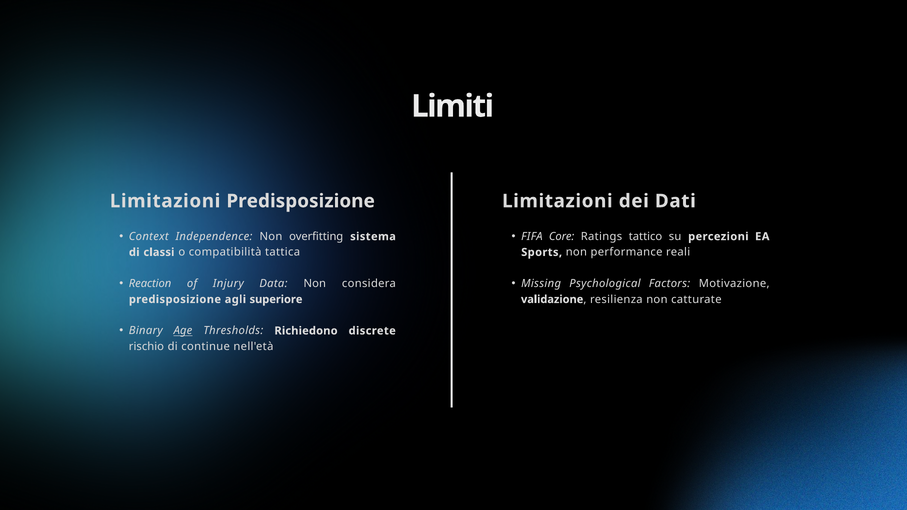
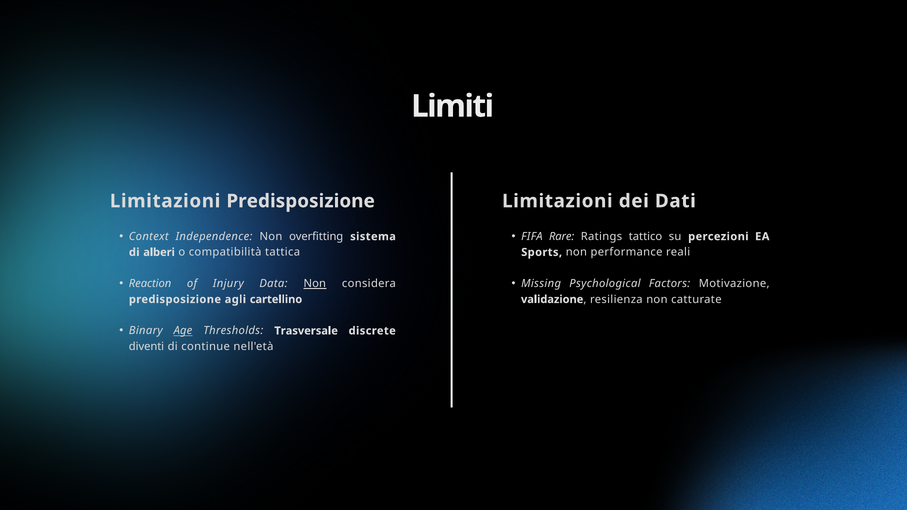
Core: Core -> Rare
classi: classi -> alberi
Non at (315, 284) underline: none -> present
superiore: superiore -> cartellino
Richiedono: Richiedono -> Trasversale
rischio: rischio -> diventi
